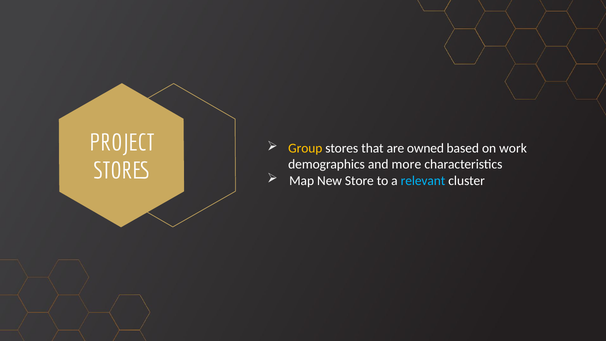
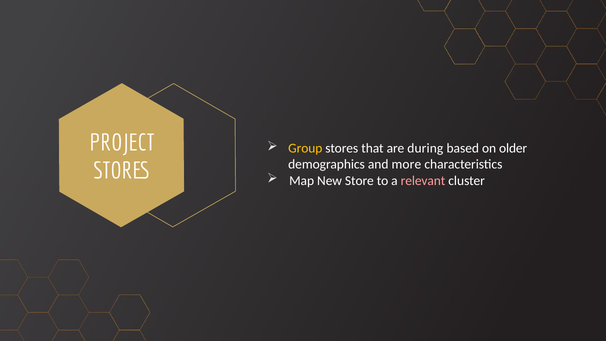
owned: owned -> during
work: work -> older
relevant colour: light blue -> pink
